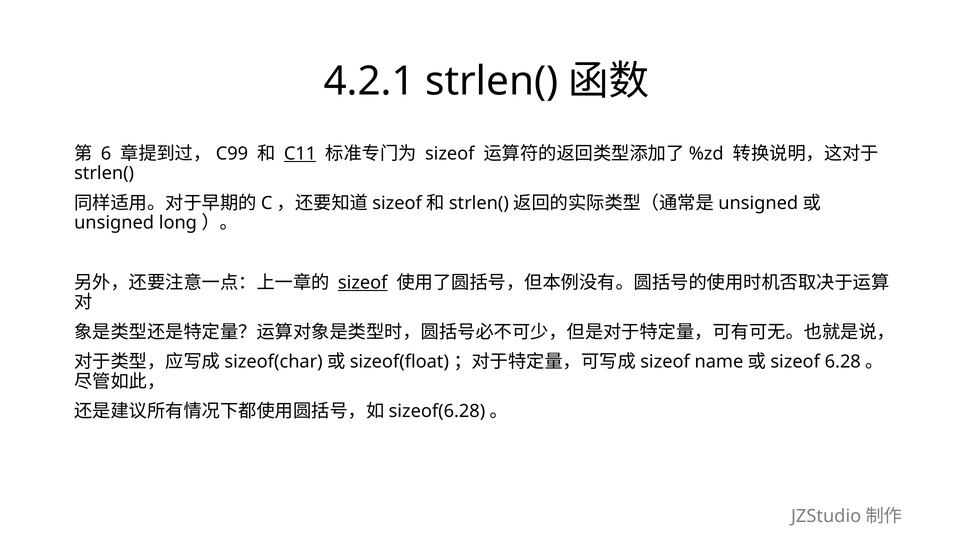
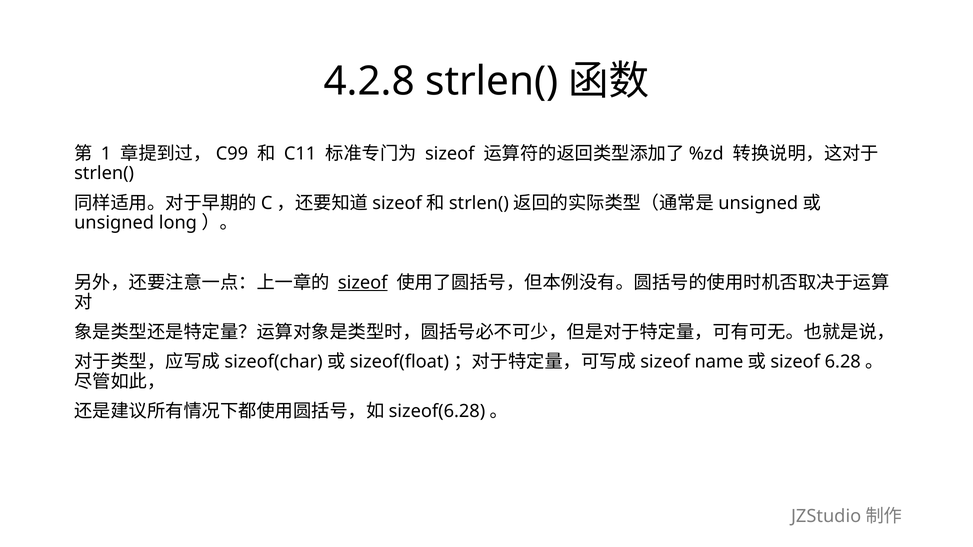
4.2.1: 4.2.1 -> 4.2.8
6: 6 -> 1
C11 underline: present -> none
